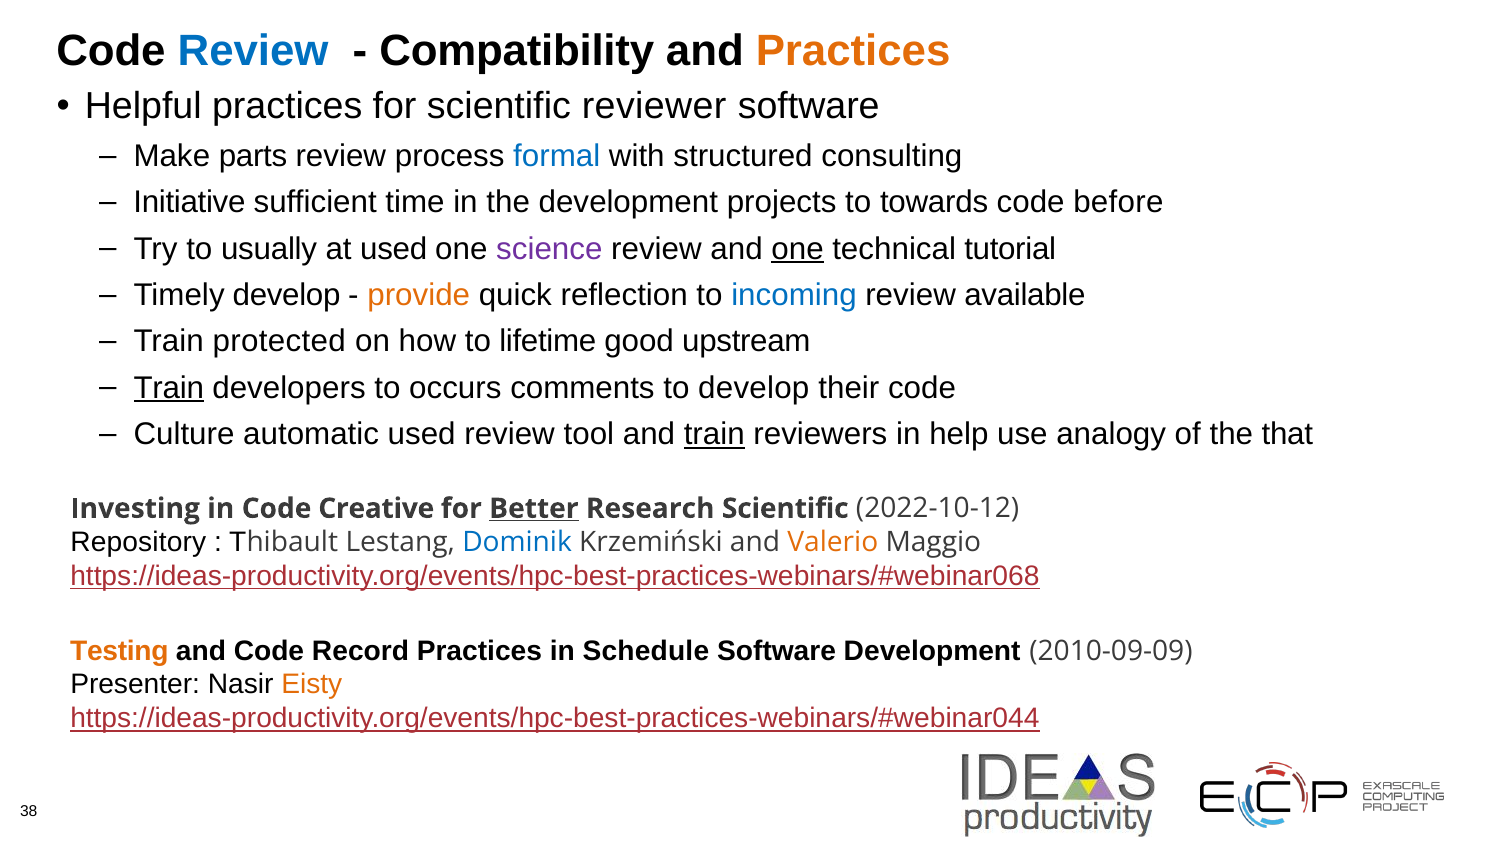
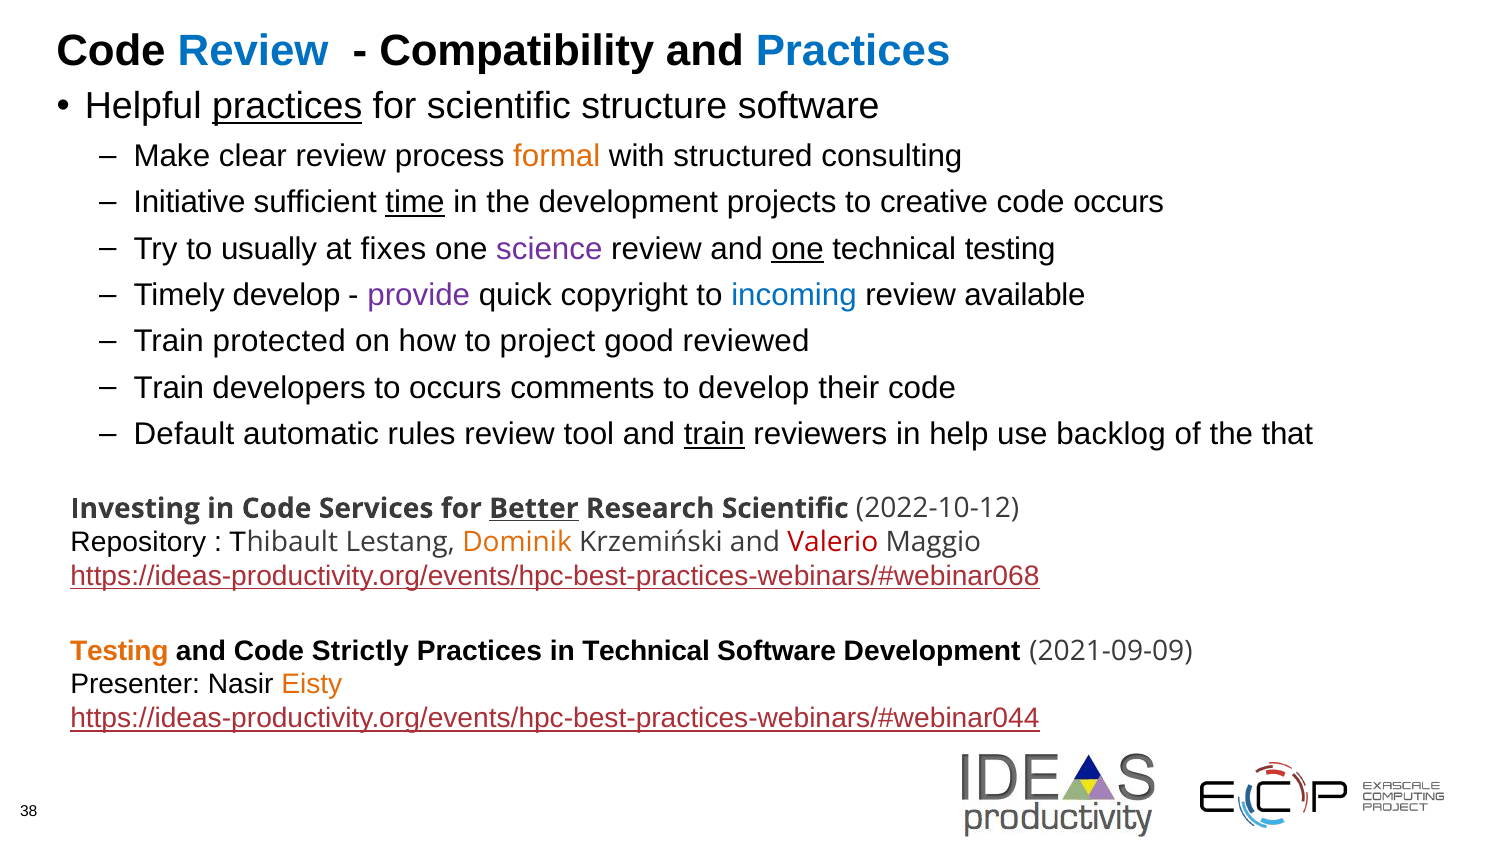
Practices at (853, 51) colour: orange -> blue
practices at (287, 107) underline: none -> present
reviewer: reviewer -> structure
parts: parts -> clear
formal colour: blue -> orange
time underline: none -> present
towards: towards -> creative
code before: before -> occurs
at used: used -> fixes
technical tutorial: tutorial -> testing
provide colour: orange -> purple
reflection: reflection -> copyright
lifetime: lifetime -> project
upstream: upstream -> reviewed
Train at (169, 388) underline: present -> none
Culture: Culture -> Default
automatic used: used -> rules
analogy: analogy -> backlog
Creative: Creative -> Services
Dominik colour: blue -> orange
Valerio colour: orange -> red
Record: Record -> Strictly
in Schedule: Schedule -> Technical
2010-09-09: 2010-09-09 -> 2021-09-09
